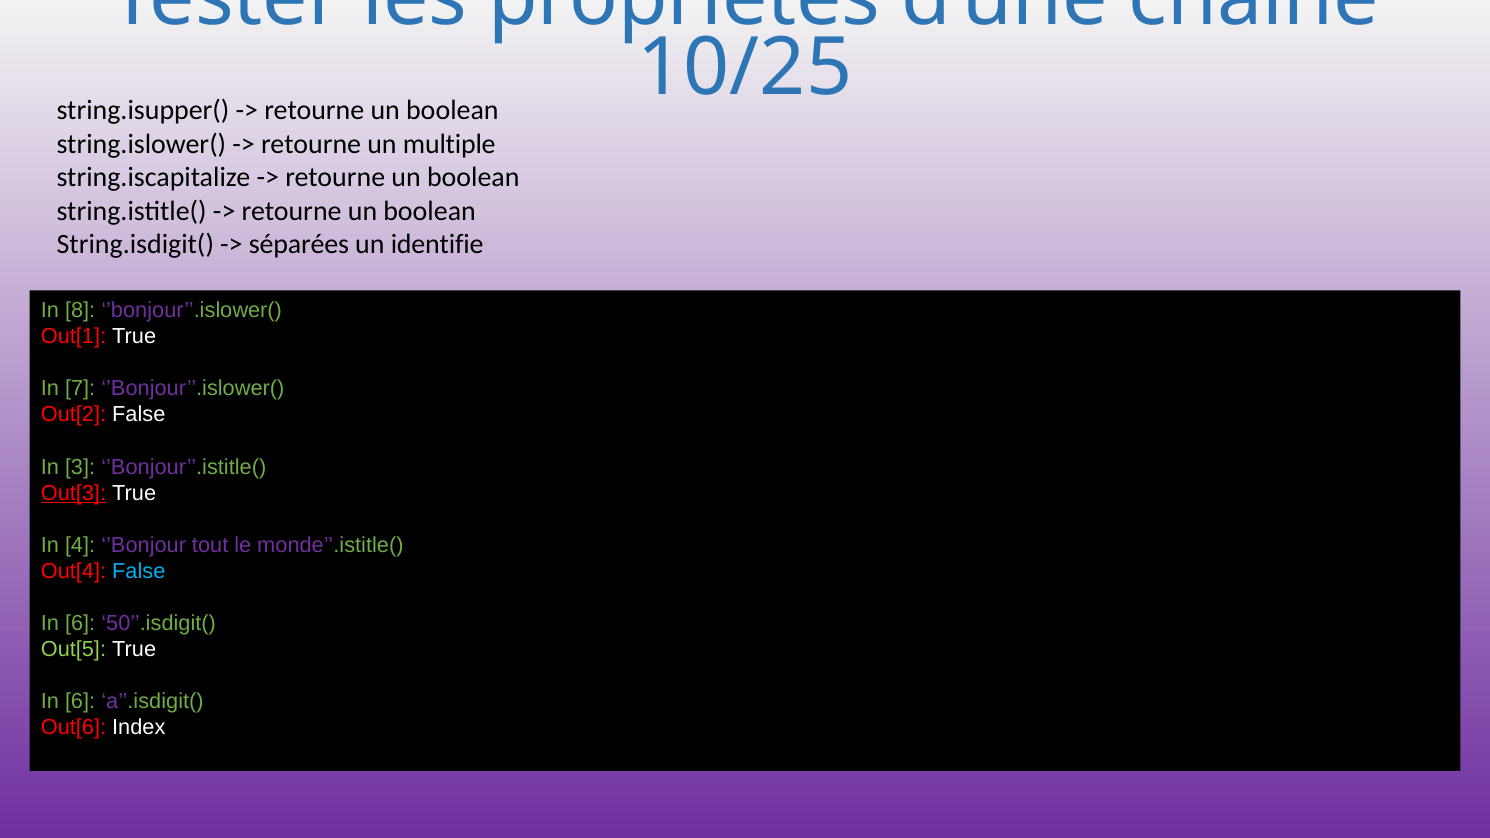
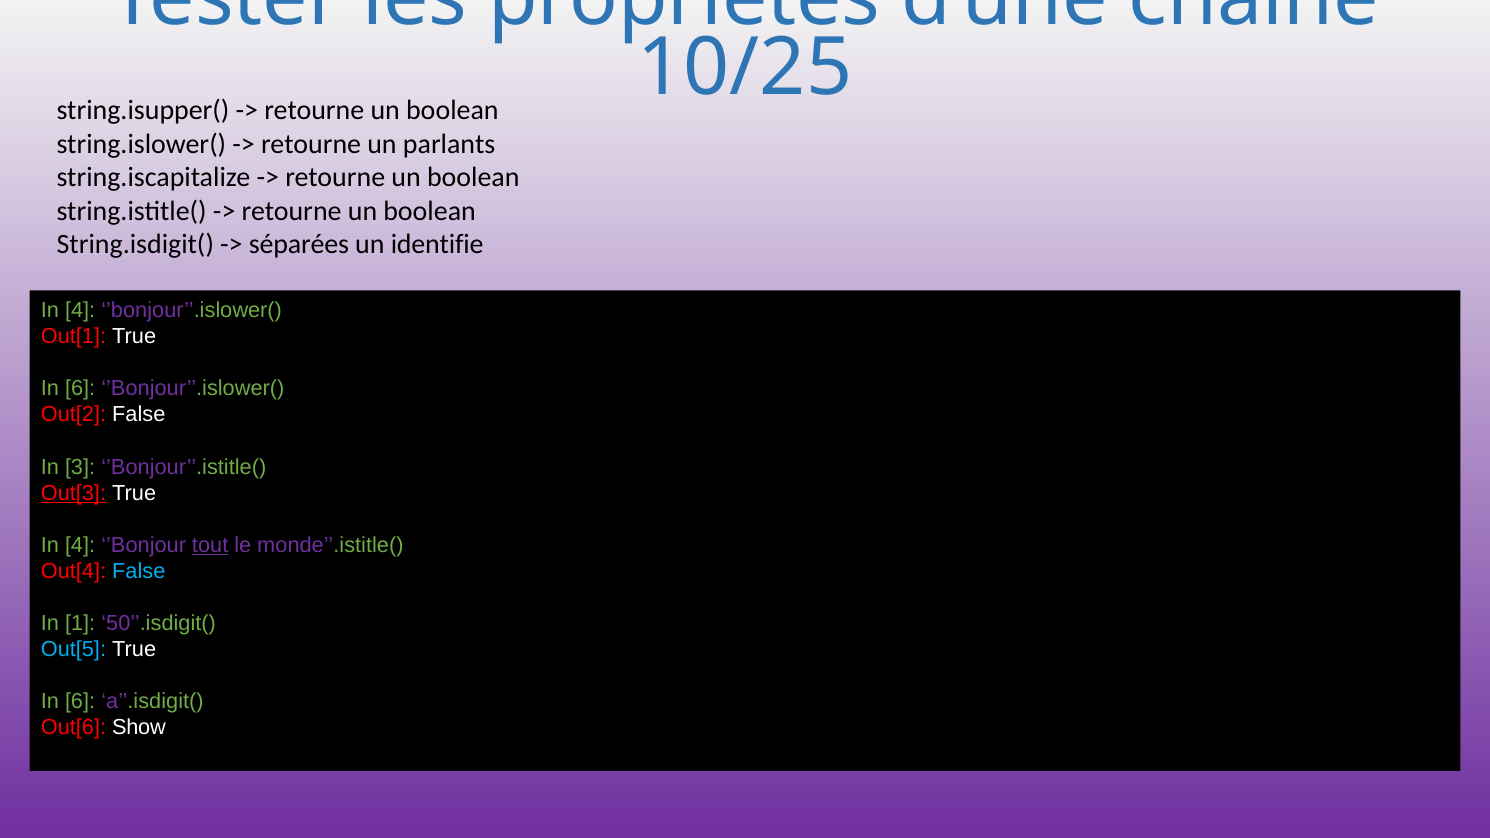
multiple: multiple -> parlants
8 at (80, 310): 8 -> 4
7 at (80, 389): 7 -> 6
tout underline: none -> present
6 at (80, 624): 6 -> 1
Out[5 colour: light green -> light blue
Index: Index -> Show
